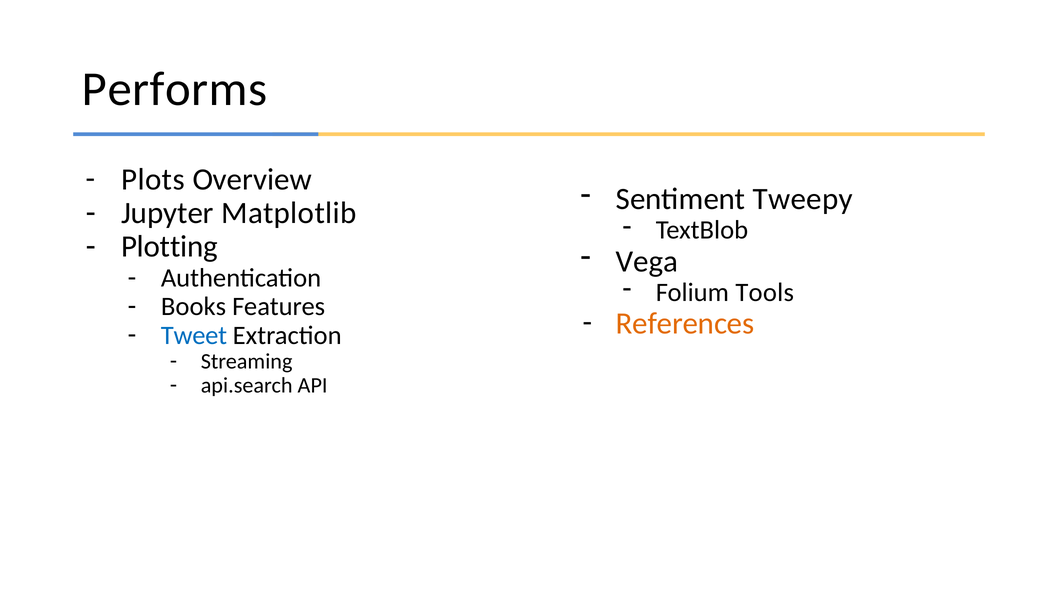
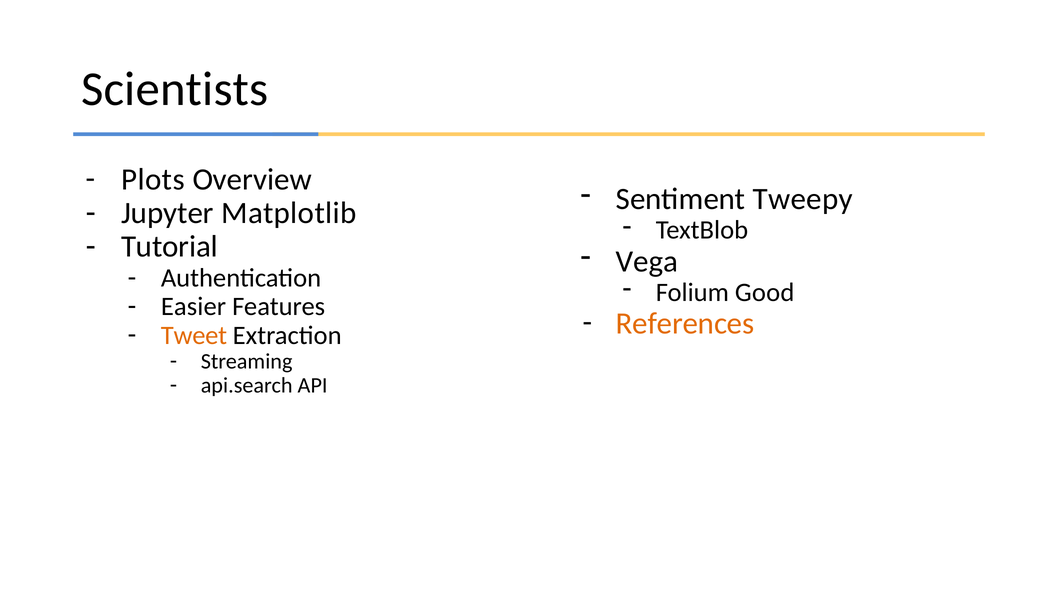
Performs: Performs -> Scientists
Plotting: Plotting -> Tutorial
Tools: Tools -> Good
Books: Books -> Easier
Tweet colour: blue -> orange
